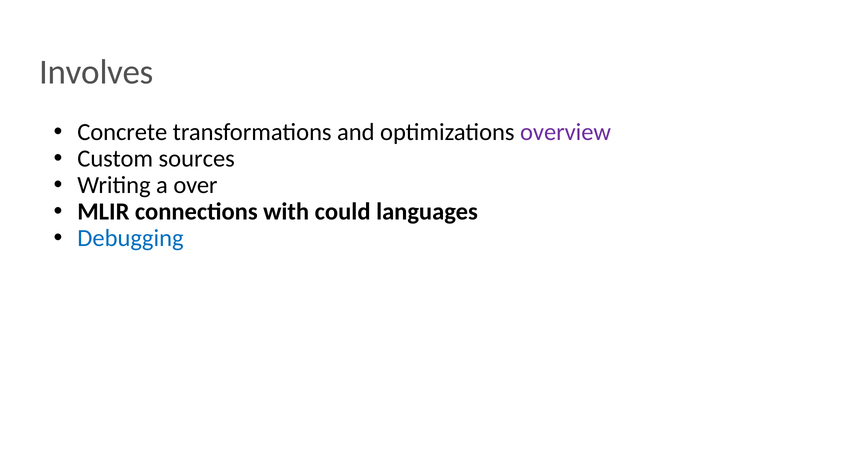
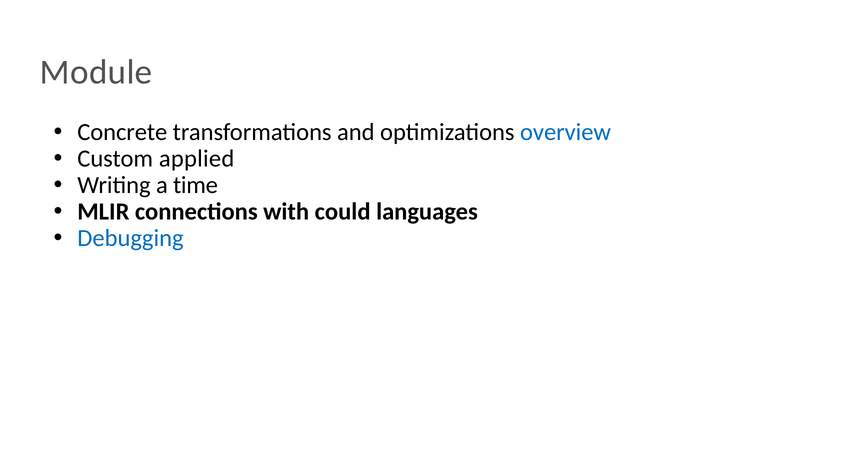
Involves: Involves -> Module
overview colour: purple -> blue
sources: sources -> applied
over: over -> time
